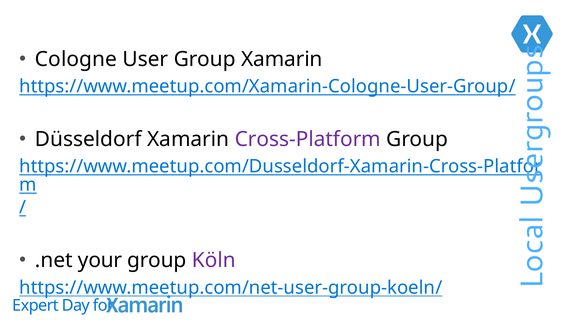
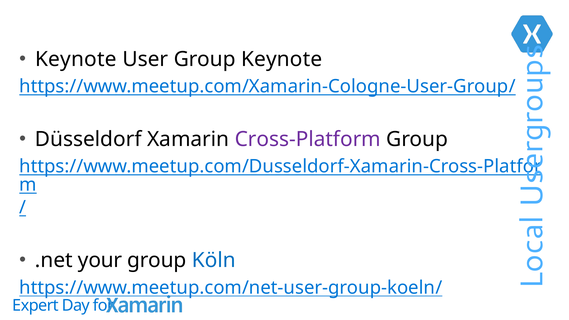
Cologne at (76, 59): Cologne -> Keynote
Group Xamarin: Xamarin -> Keynote
Köln colour: purple -> blue
